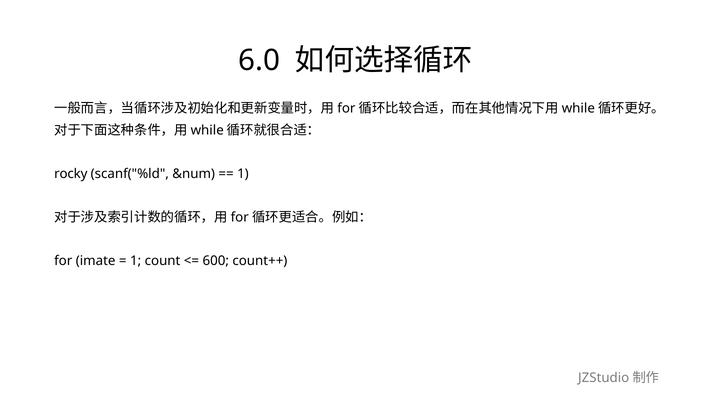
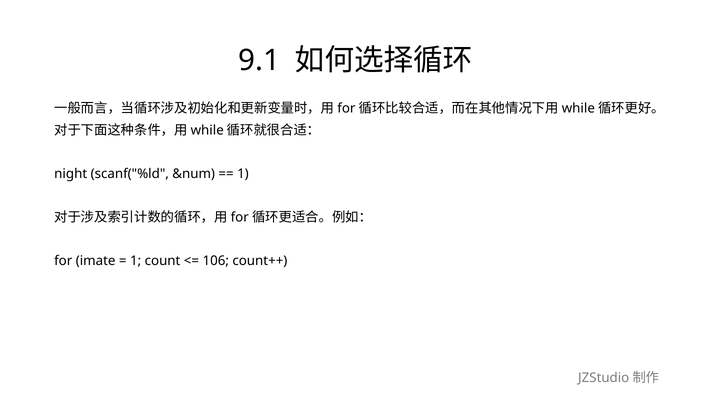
6.0: 6.0 -> 9.1
rocky: rocky -> night
600: 600 -> 106
